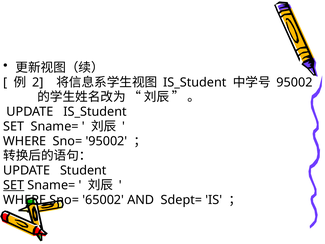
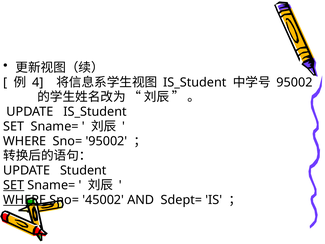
2: 2 -> 4
WHERE at (25, 200) underline: none -> present
65002: 65002 -> 45002
